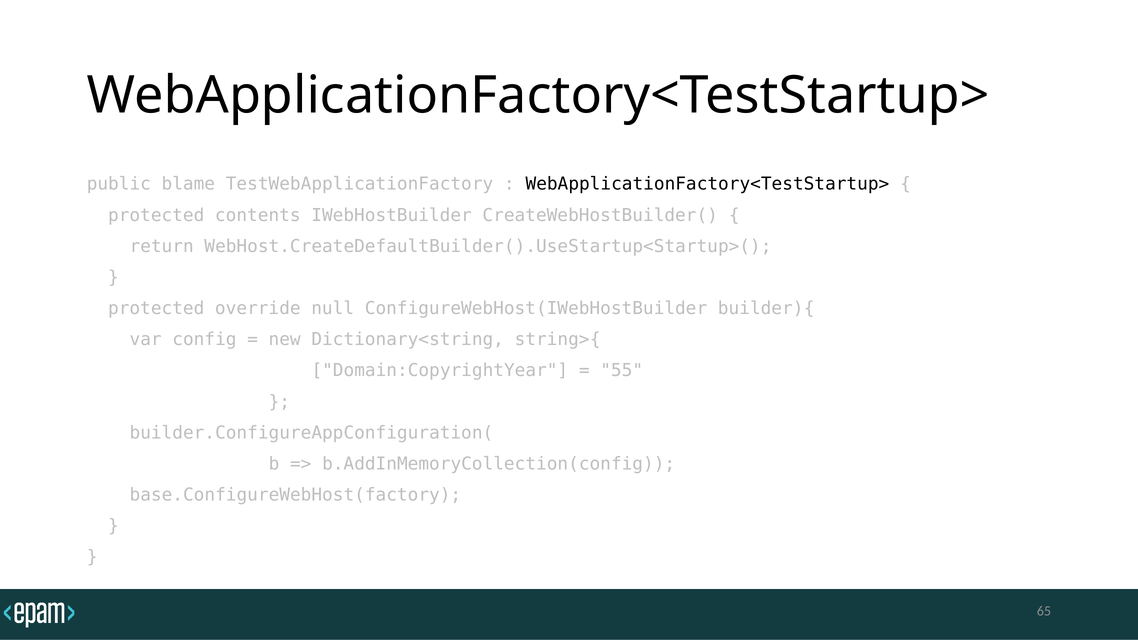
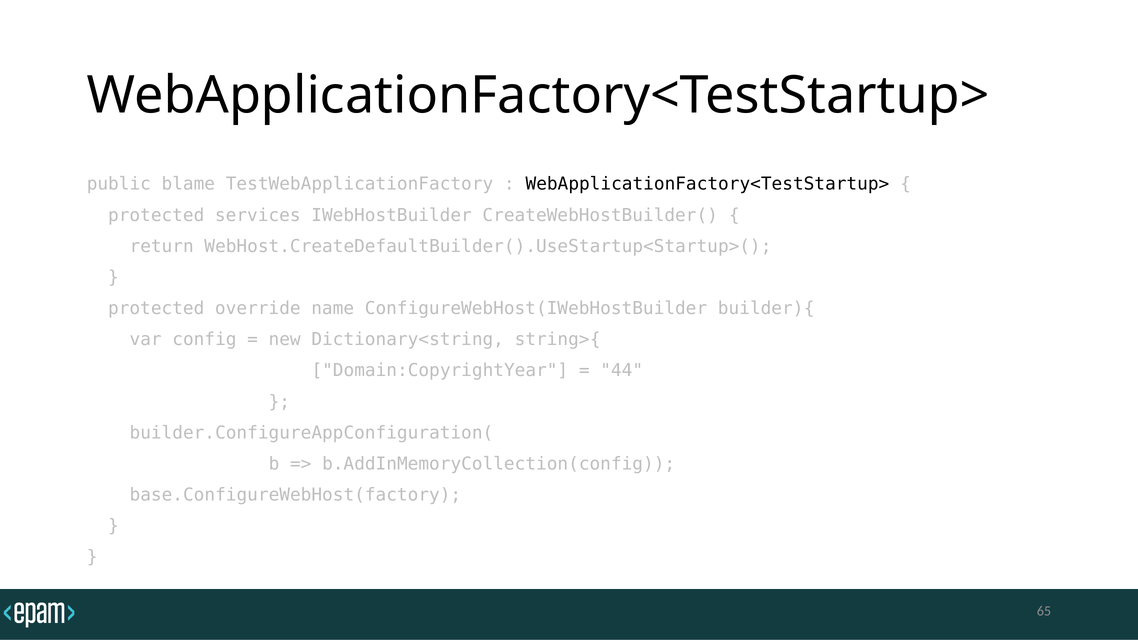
contents: contents -> services
null: null -> name
55: 55 -> 44
